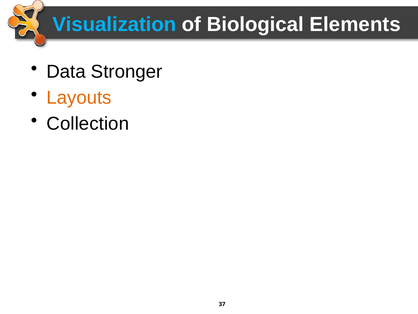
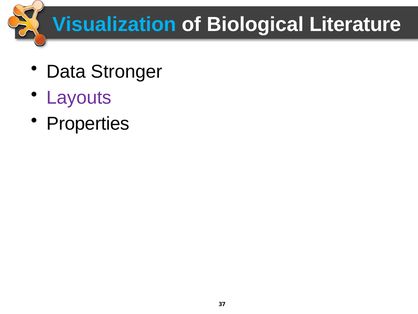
Elements: Elements -> Literature
Layouts colour: orange -> purple
Collection: Collection -> Properties
